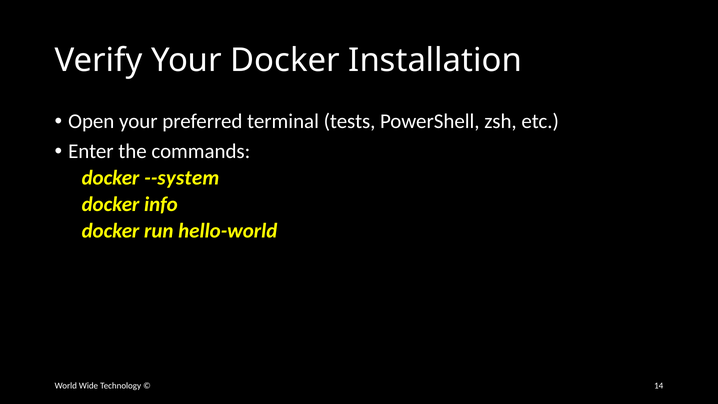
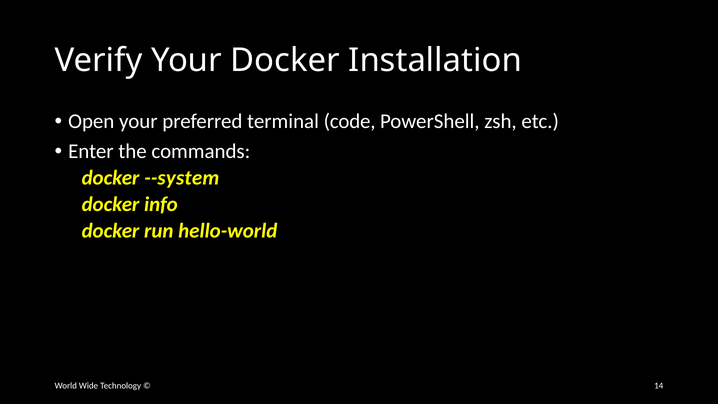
tests: tests -> code
